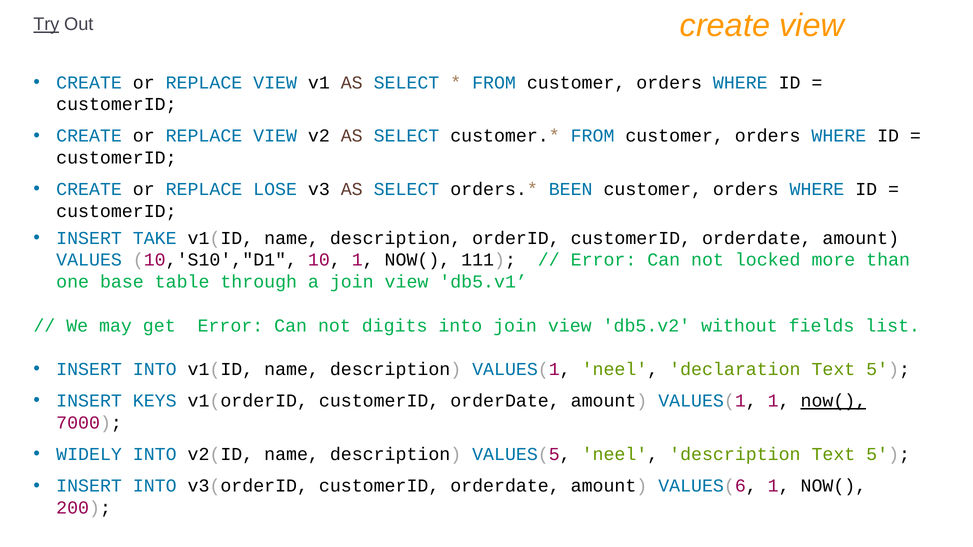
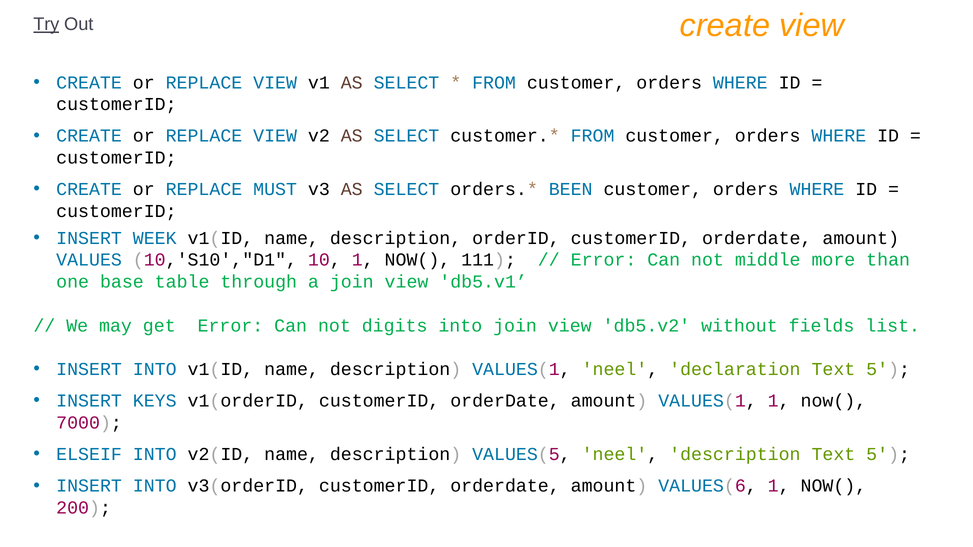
LOSE: LOSE -> MUST
TAKE: TAKE -> WEEK
locked: locked -> middle
now( at (833, 401) underline: present -> none
WIDELY: WIDELY -> ELSEIF
